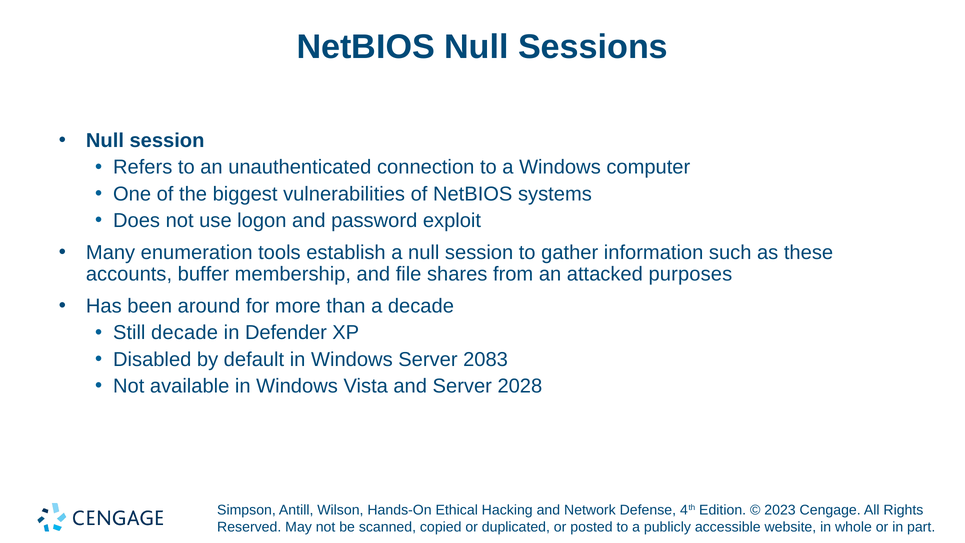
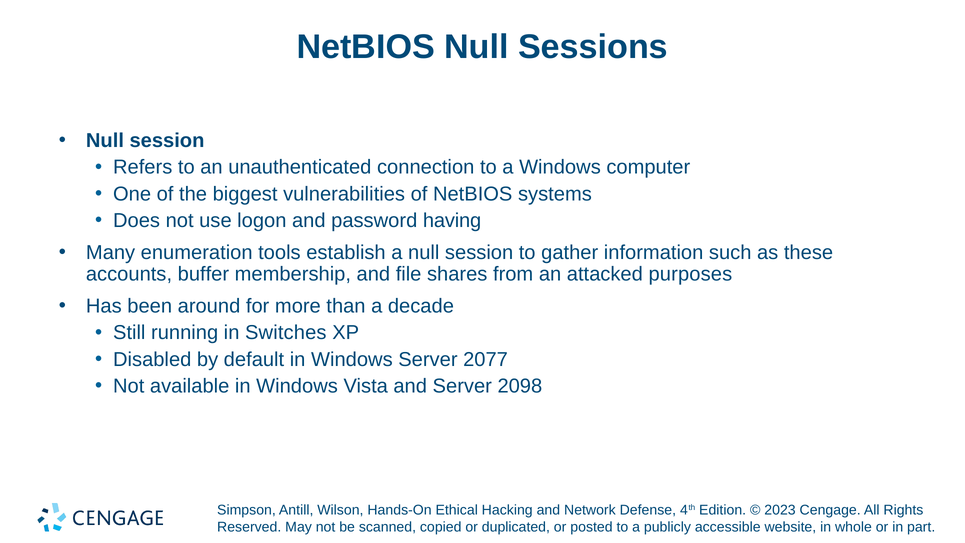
exploit: exploit -> having
Still decade: decade -> running
Defender: Defender -> Switches
2083: 2083 -> 2077
2028: 2028 -> 2098
